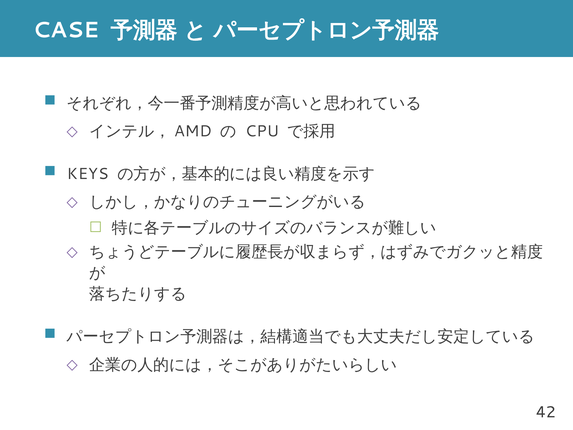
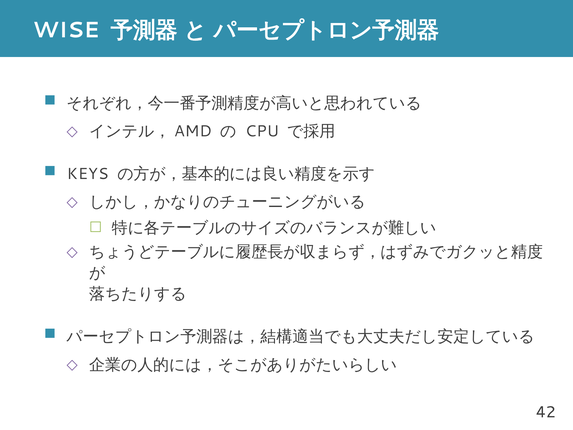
CASE: CASE -> WISE
